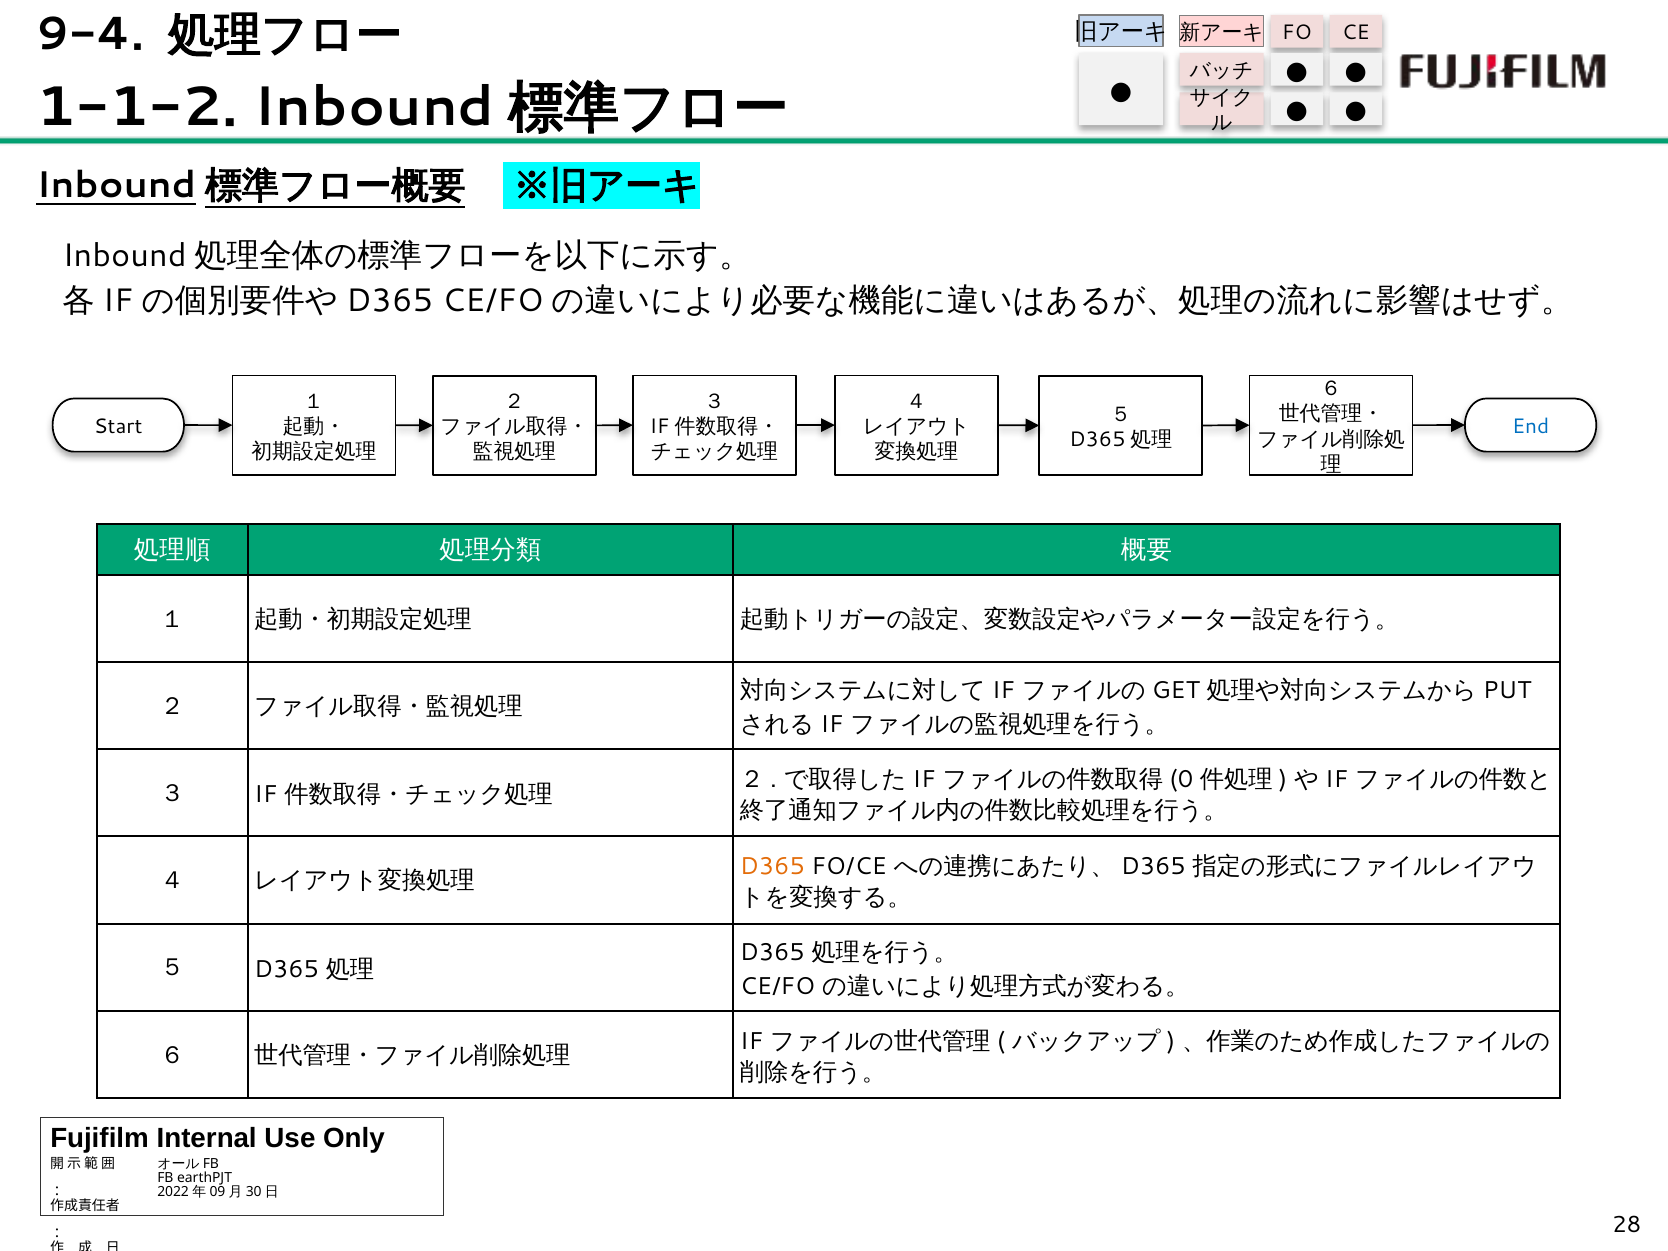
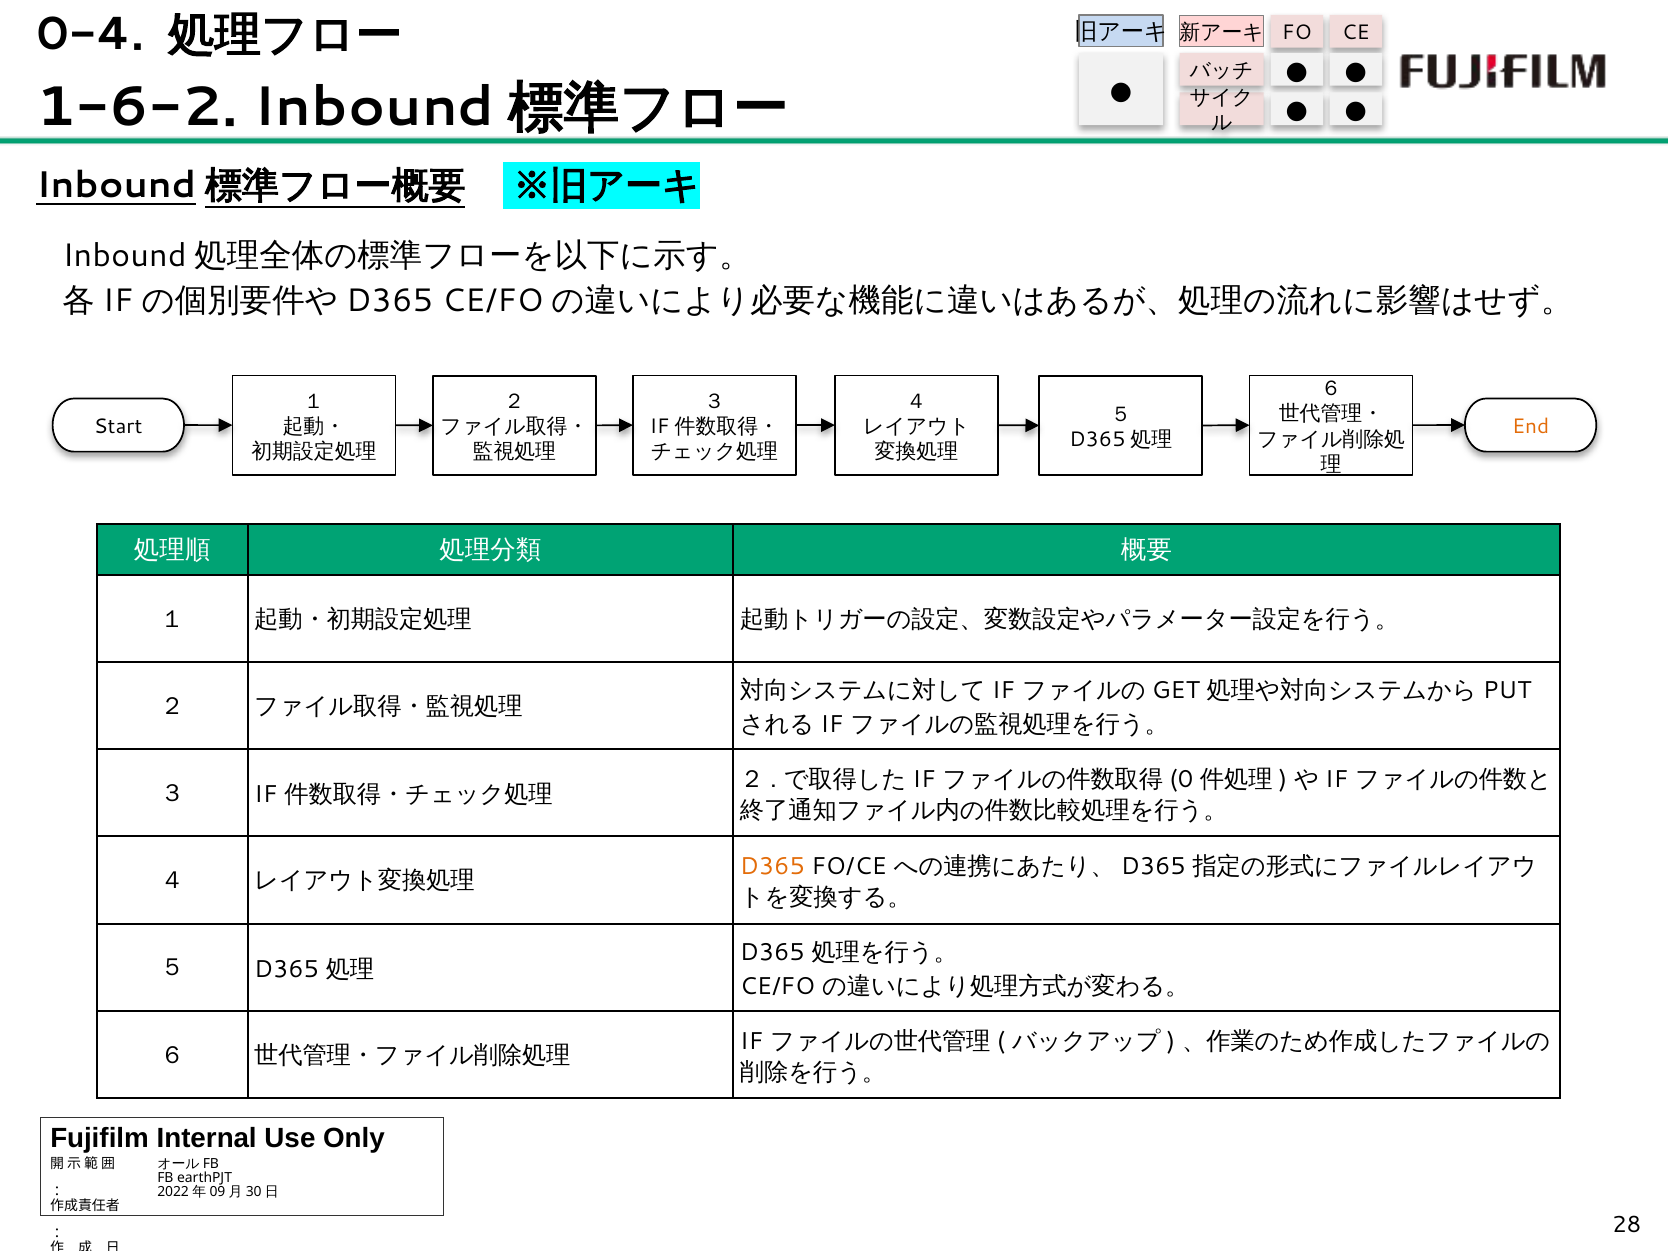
9-4: 9-4 -> 0-4
1-1-2: 1-1-2 -> 1-6-2
End colour: blue -> orange
